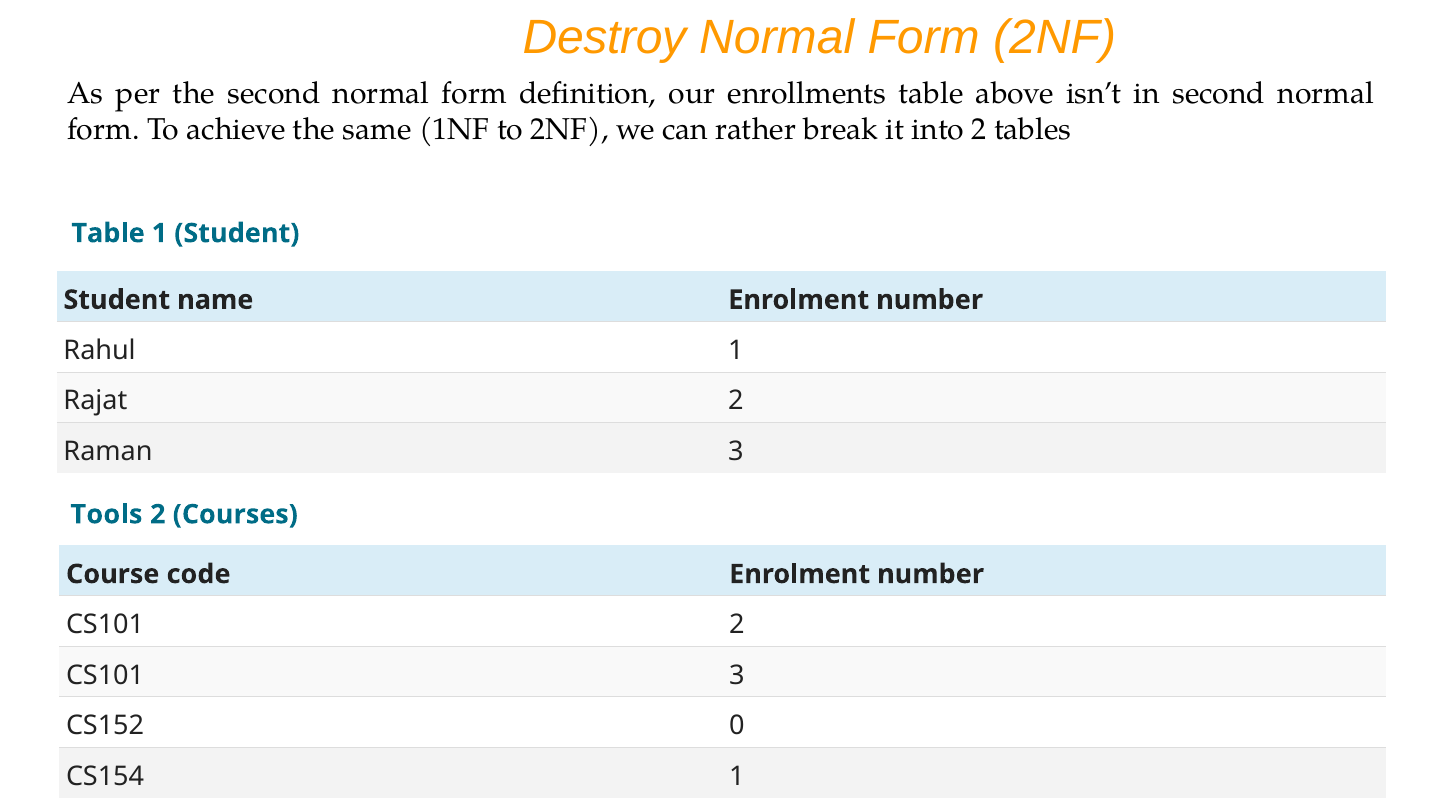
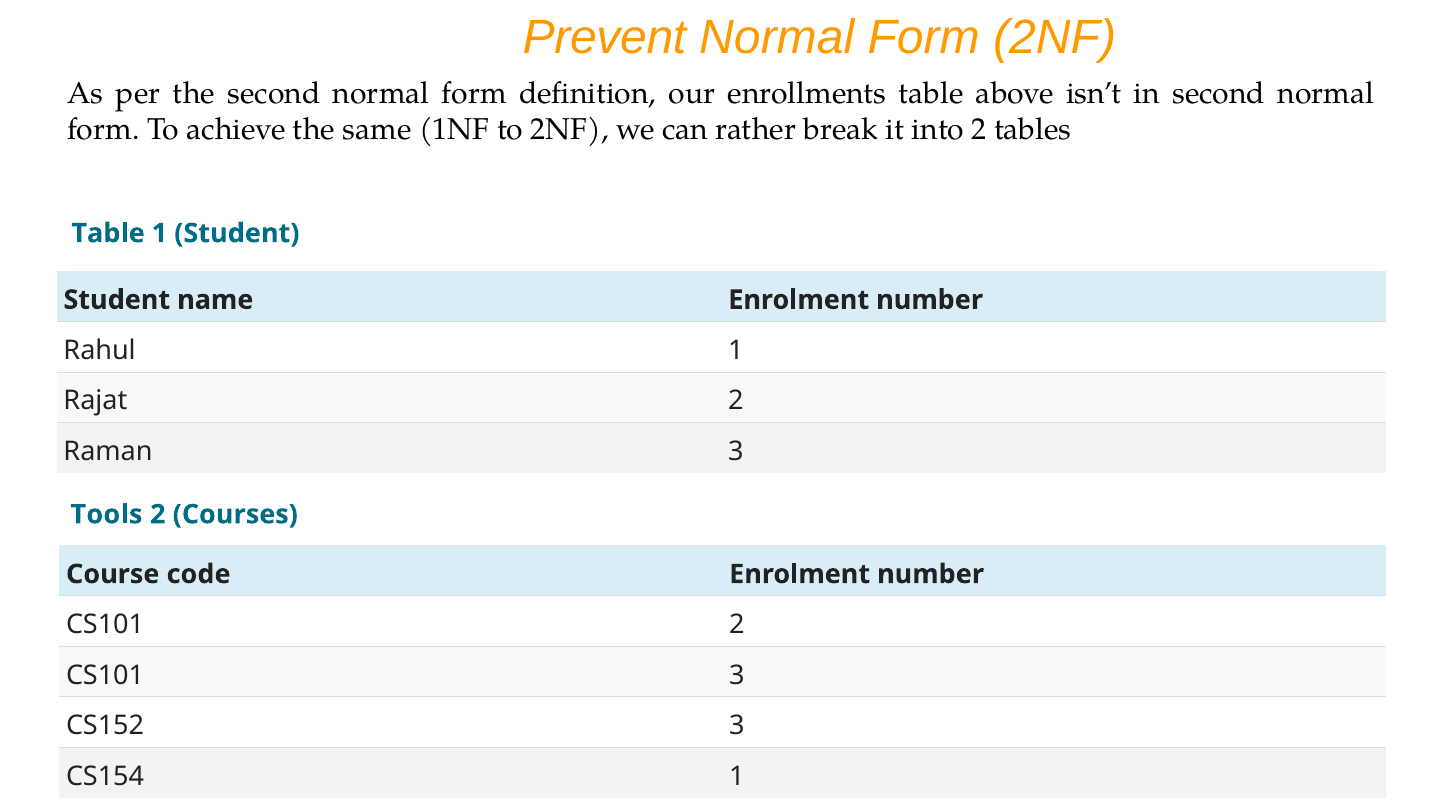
Destroy: Destroy -> Prevent
CS152 0: 0 -> 3
